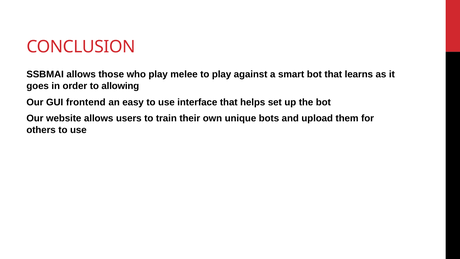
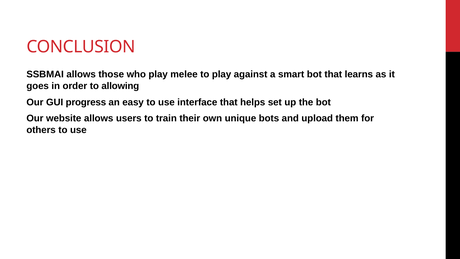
frontend: frontend -> progress
